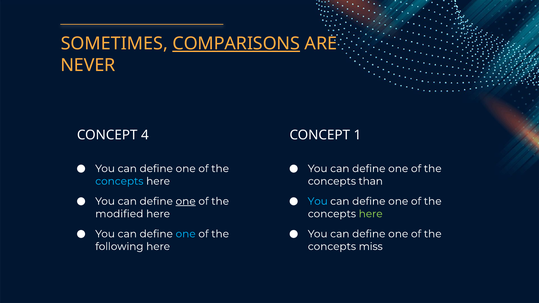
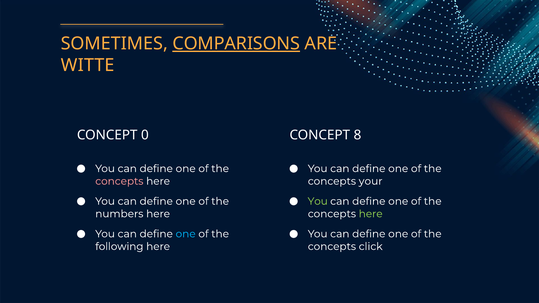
NEVER: NEVER -> WITTE
4: 4 -> 0
1: 1 -> 8
concepts at (119, 181) colour: light blue -> pink
than: than -> your
one at (186, 201) underline: present -> none
You at (318, 201) colour: light blue -> light green
modified: modified -> numbers
miss: miss -> click
